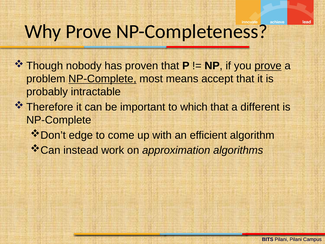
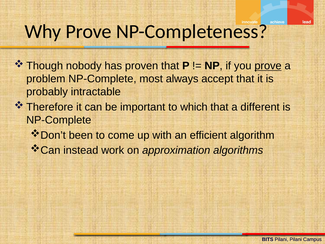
NP-Complete at (102, 79) underline: present -> none
means: means -> always
edge: edge -> been
